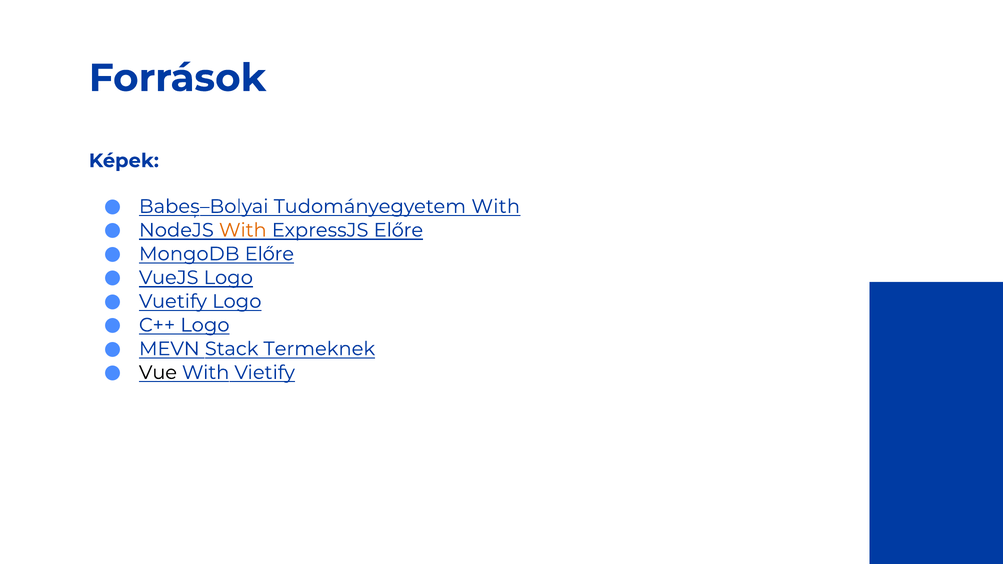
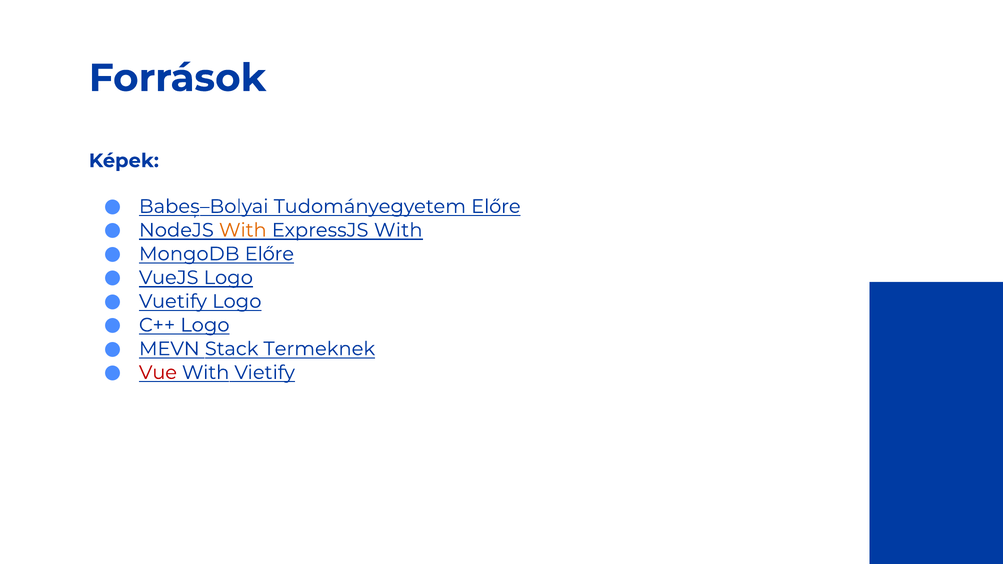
Tudományegyetem With: With -> Előre
ExpressJS Előre: Előre -> With
Vue colour: black -> red
